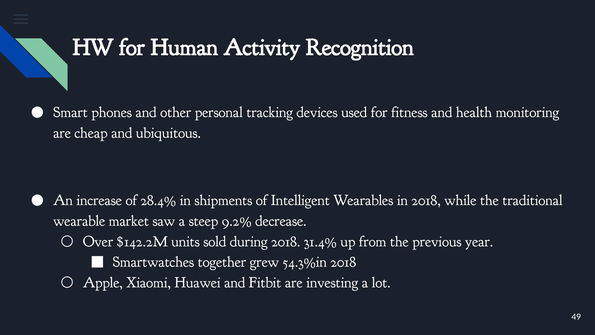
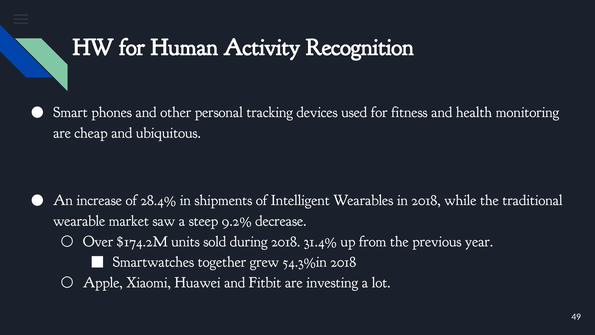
$142.2M: $142.2M -> $174.2M
